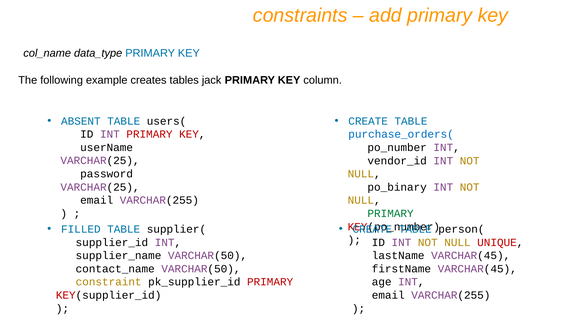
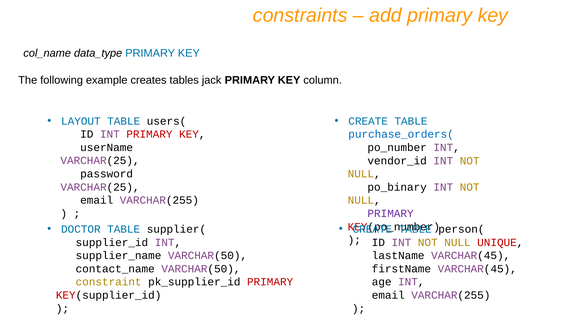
ABSENT: ABSENT -> LAYOUT
PRIMARY at (391, 213) colour: green -> purple
FILLED: FILLED -> DOCTOR
